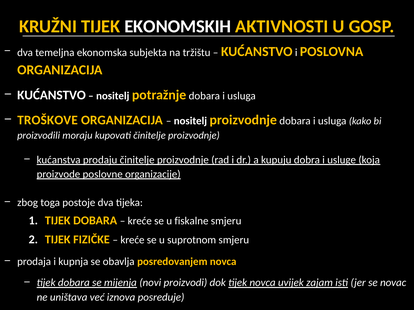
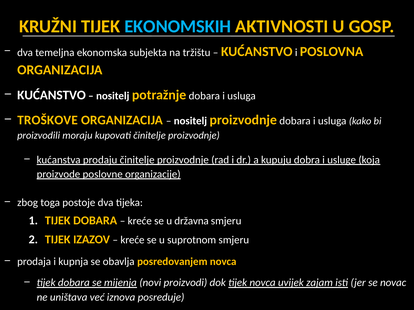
EKONOMSKIH colour: white -> light blue
fiskalne: fiskalne -> državna
FIZIČKE: FIZIČKE -> IZAZOV
